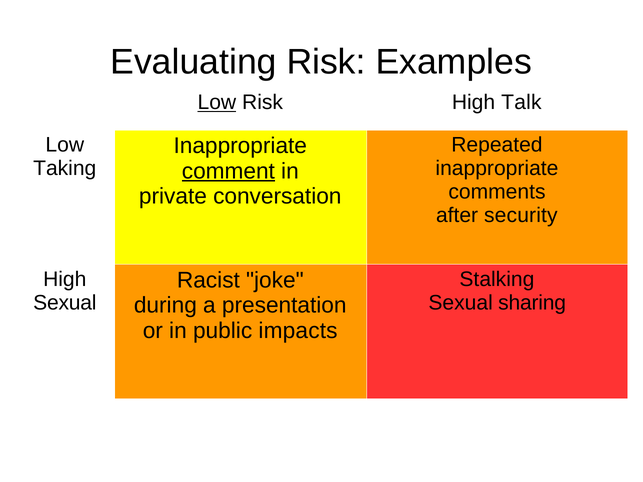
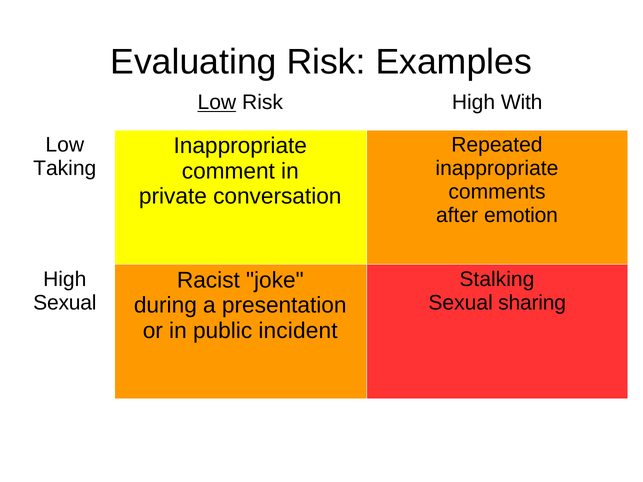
Talk: Talk -> With
comment underline: present -> none
security: security -> emotion
impacts: impacts -> incident
